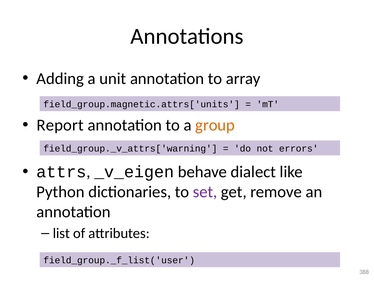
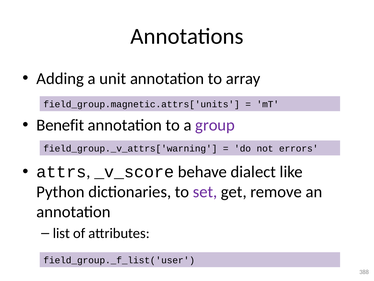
Report: Report -> Benefit
group colour: orange -> purple
_v_eigen: _v_eigen -> _v_score
